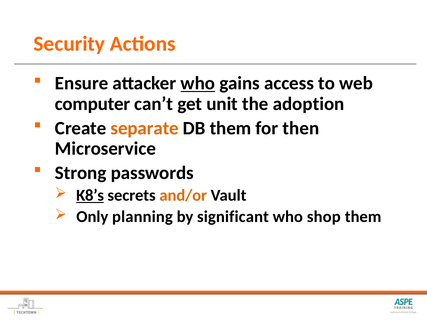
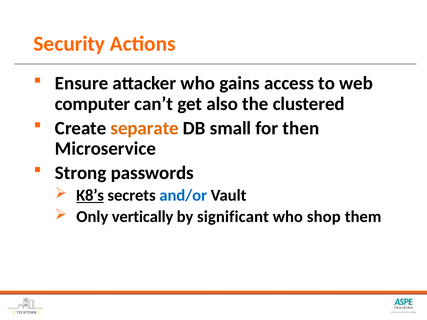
who at (198, 83) underline: present -> none
unit: unit -> also
adoption: adoption -> clustered
DB them: them -> small
and/or colour: orange -> blue
planning: planning -> vertically
